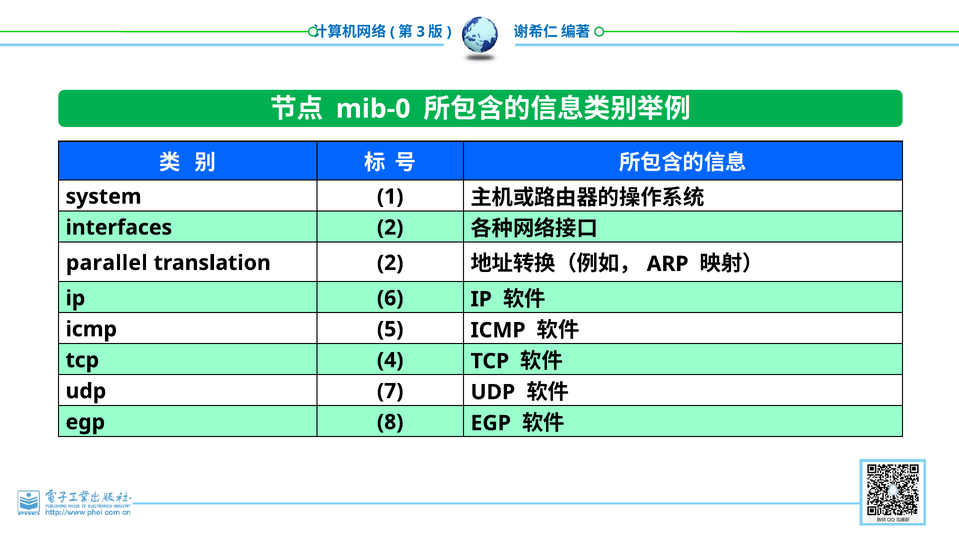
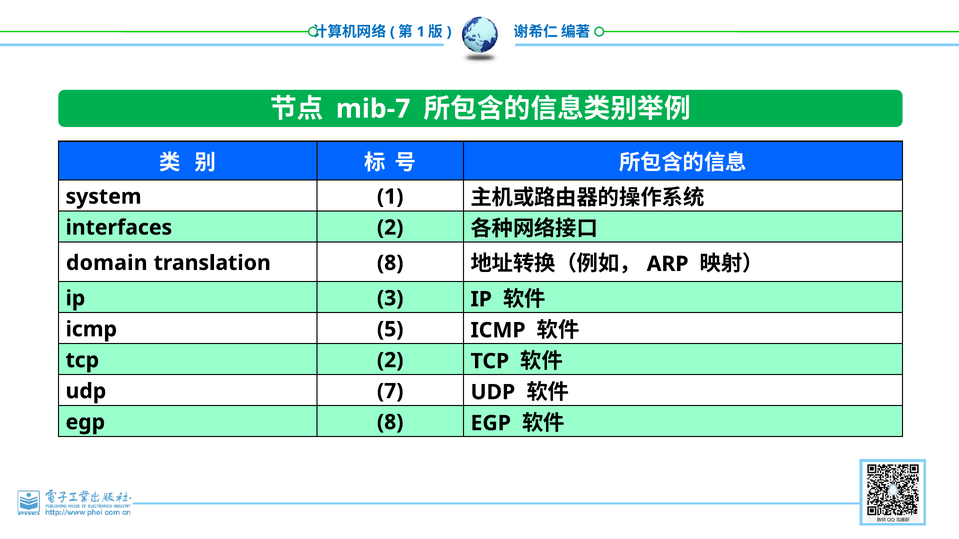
3 at (421, 32): 3 -> 1
mib-0: mib-0 -> mib-7
parallel: parallel -> domain
translation 2: 2 -> 8
6: 6 -> 3
tcp 4: 4 -> 2
